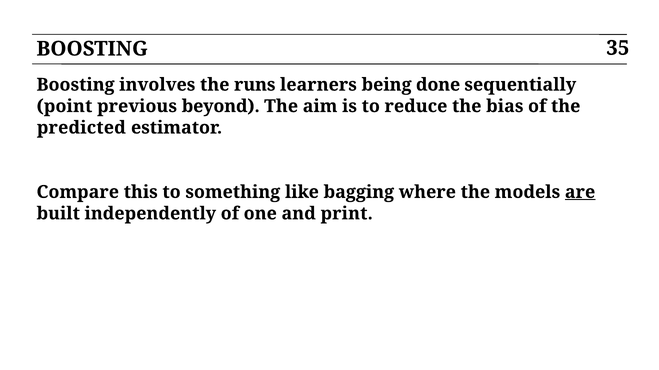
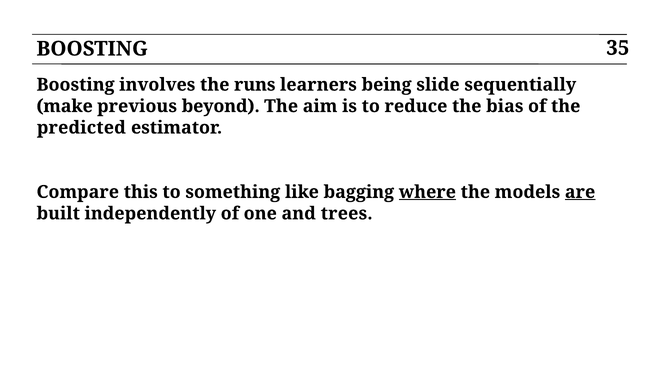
done: done -> slide
point: point -> make
where underline: none -> present
print: print -> trees
